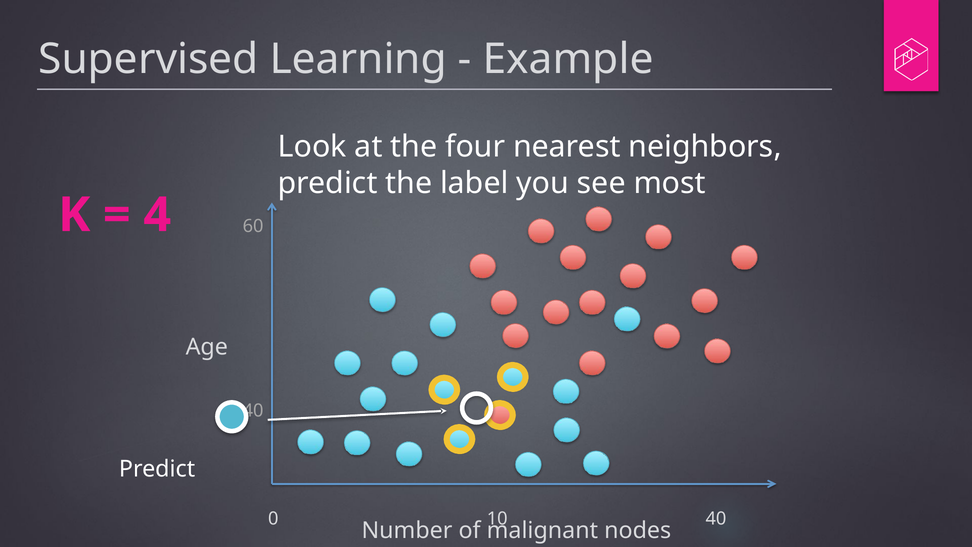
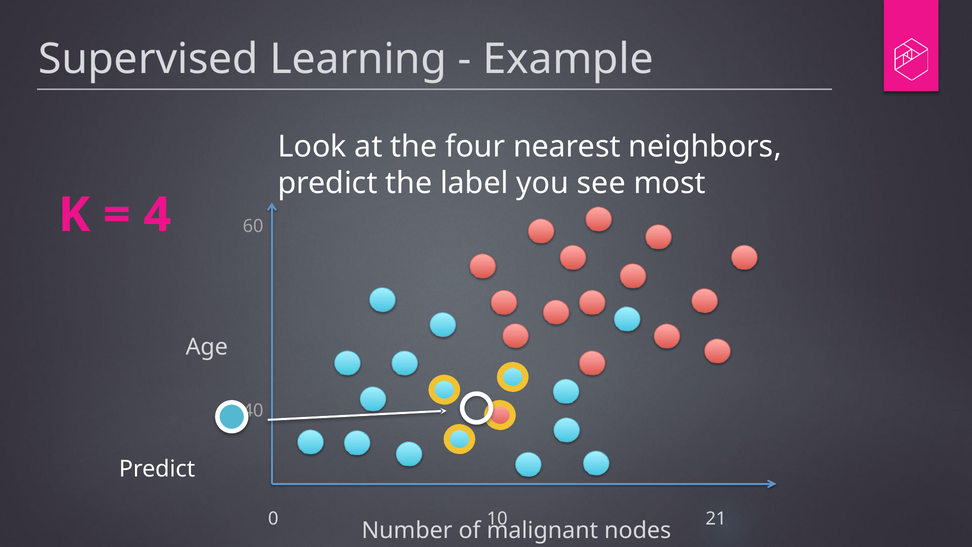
40 at (716, 519): 40 -> 21
